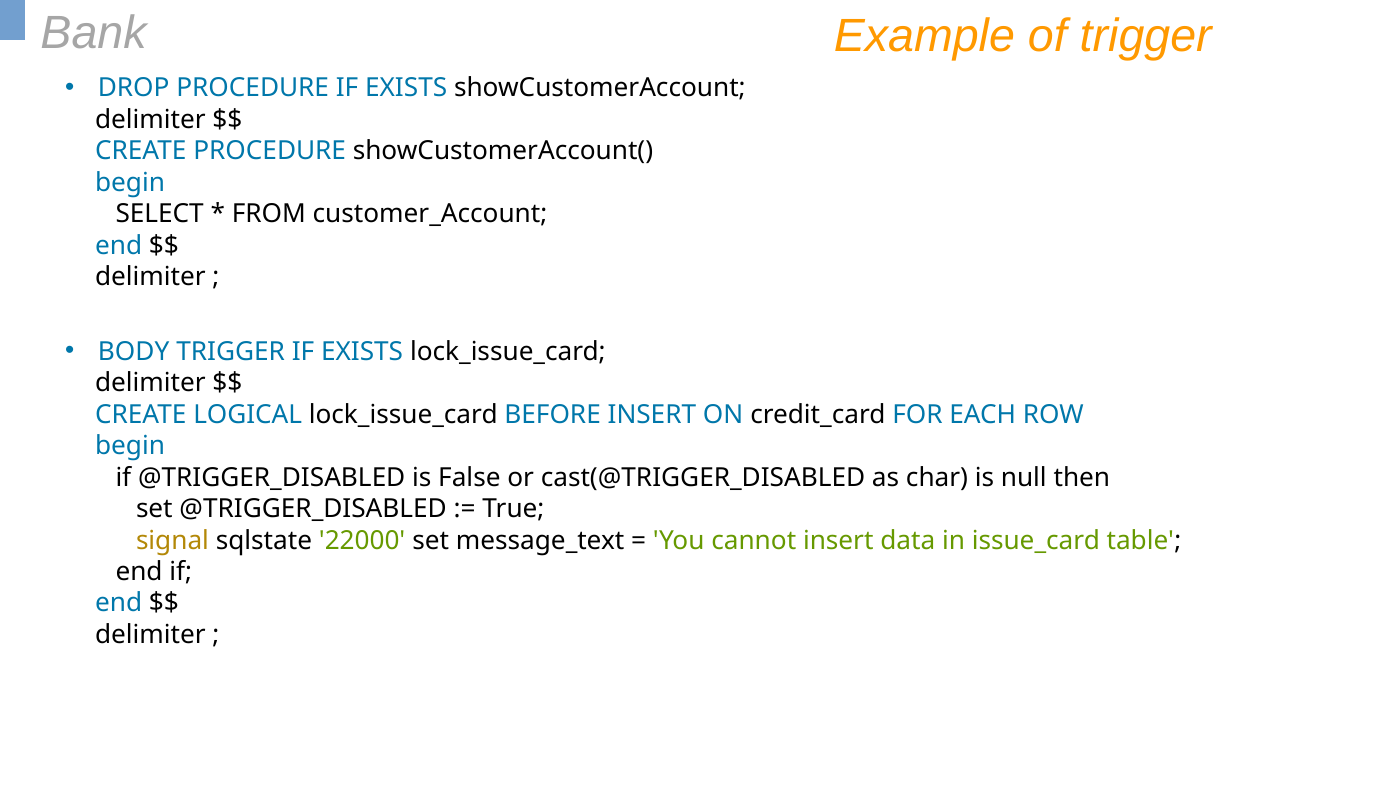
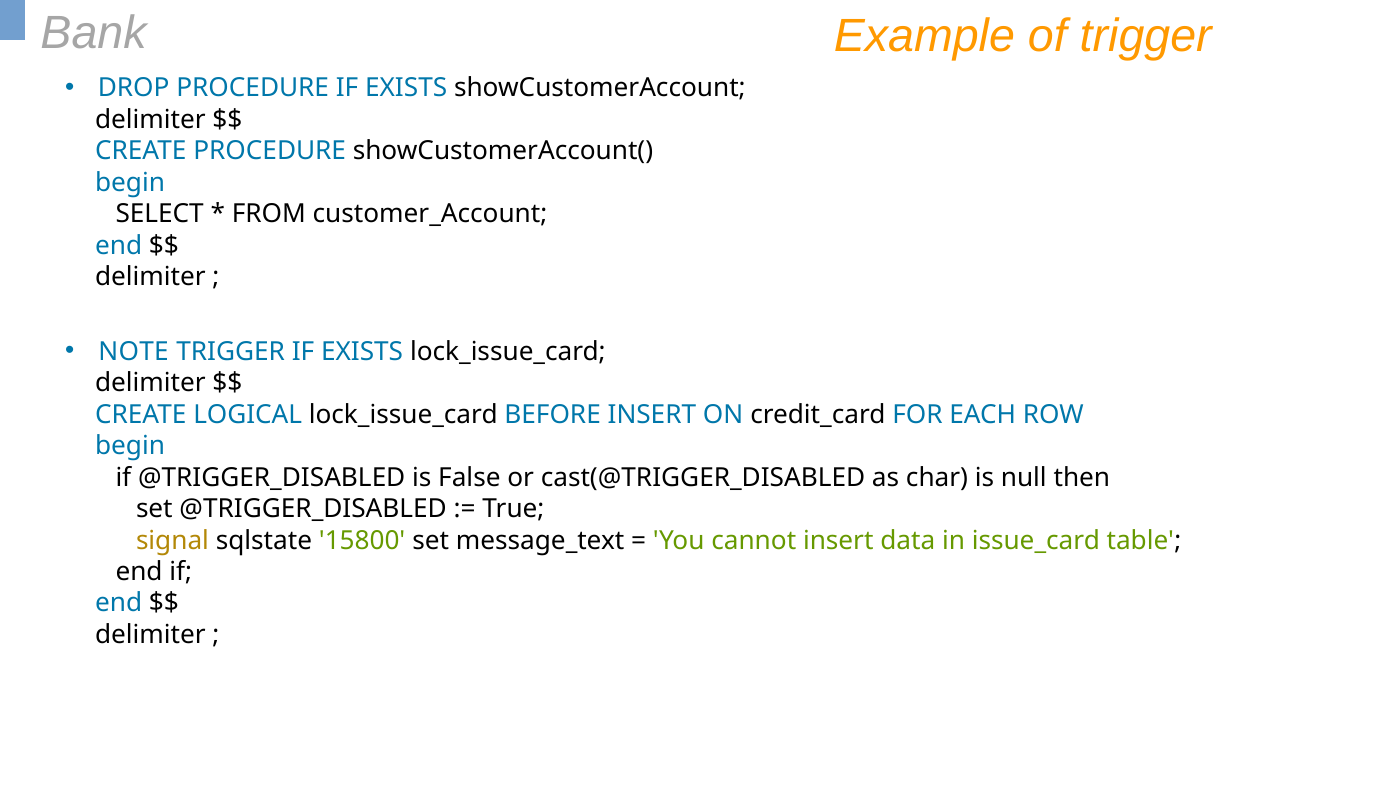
BODY: BODY -> NOTE
22000: 22000 -> 15800
